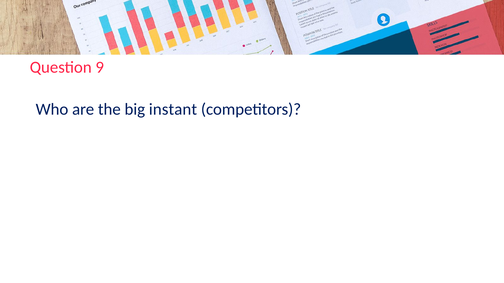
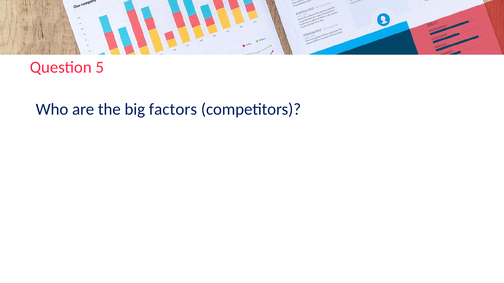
9: 9 -> 5
instant: instant -> factors
